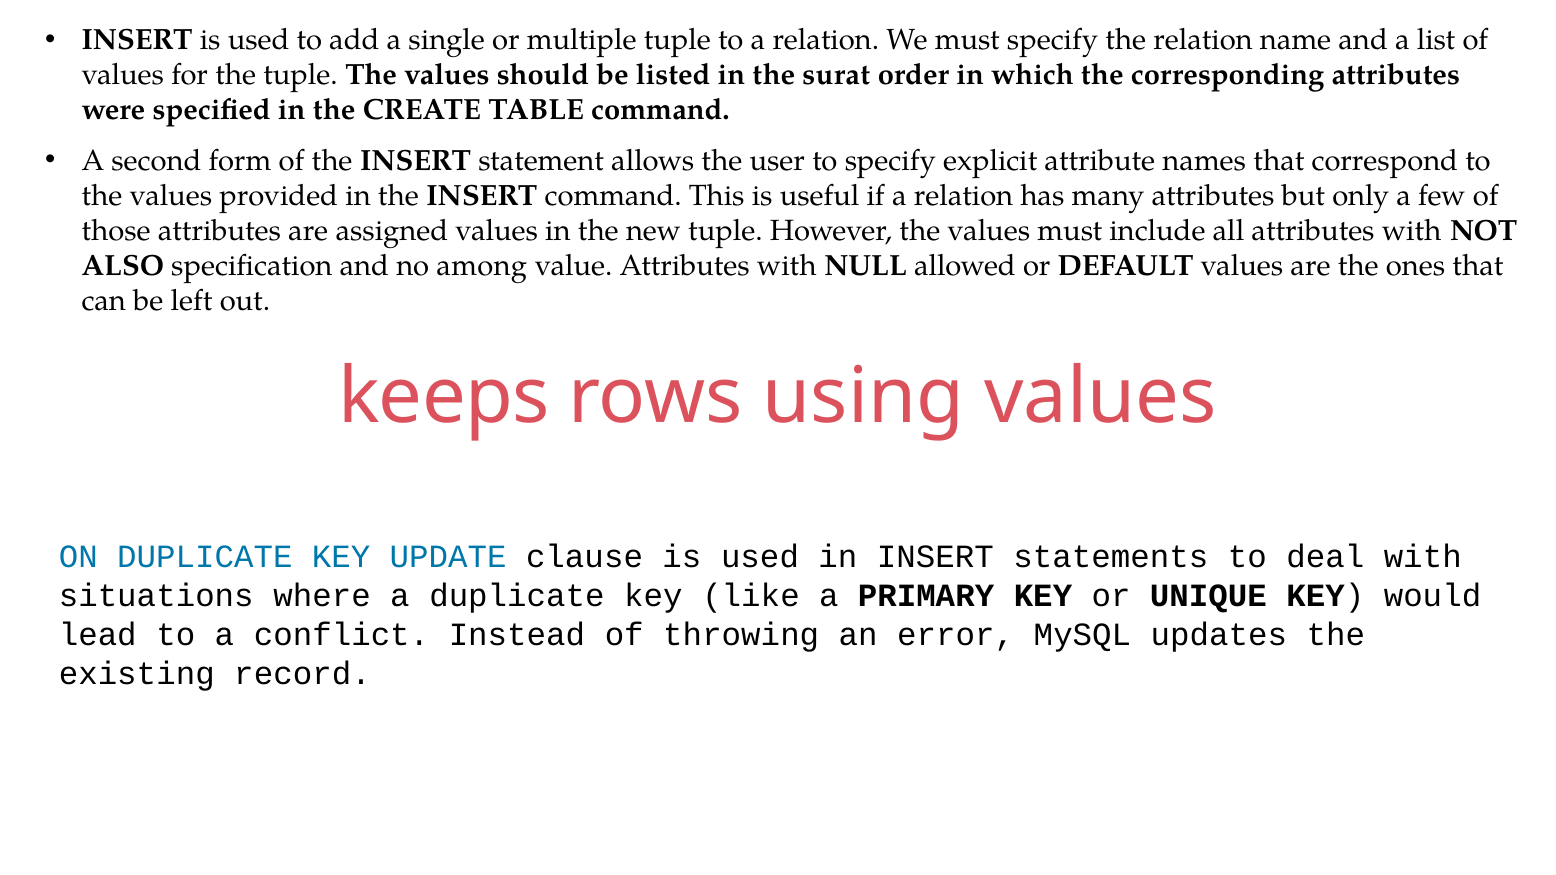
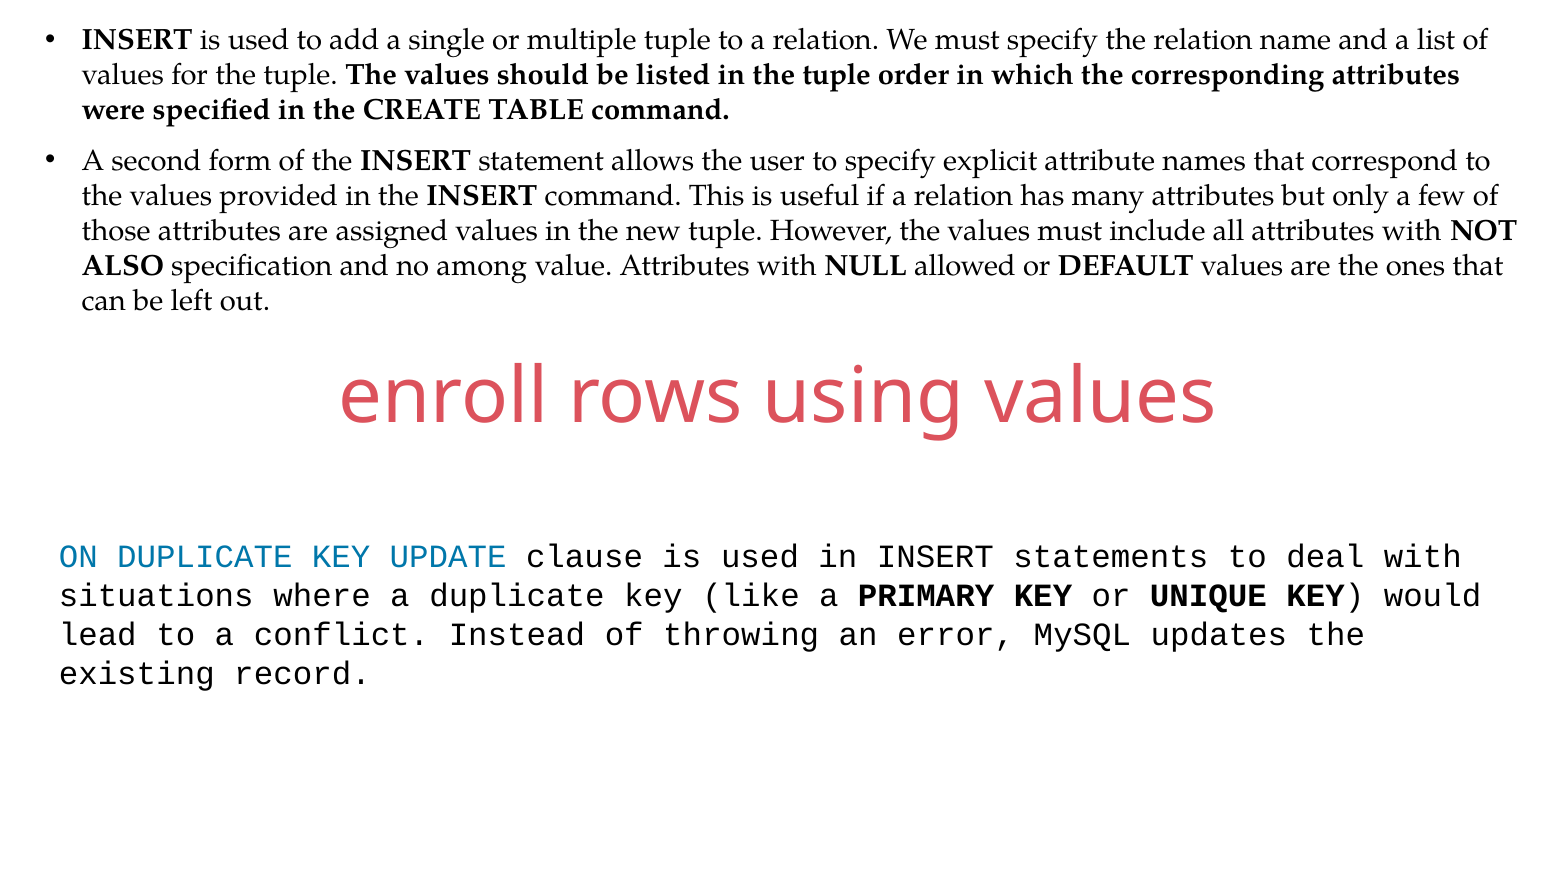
in the surat: surat -> tuple
keeps: keeps -> enroll
